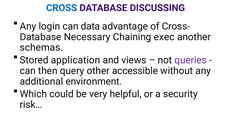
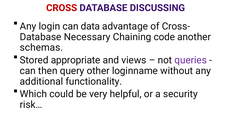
CROSS colour: blue -> red
exec: exec -> code
application: application -> appropriate
accessible: accessible -> loginname
environment: environment -> functionality
